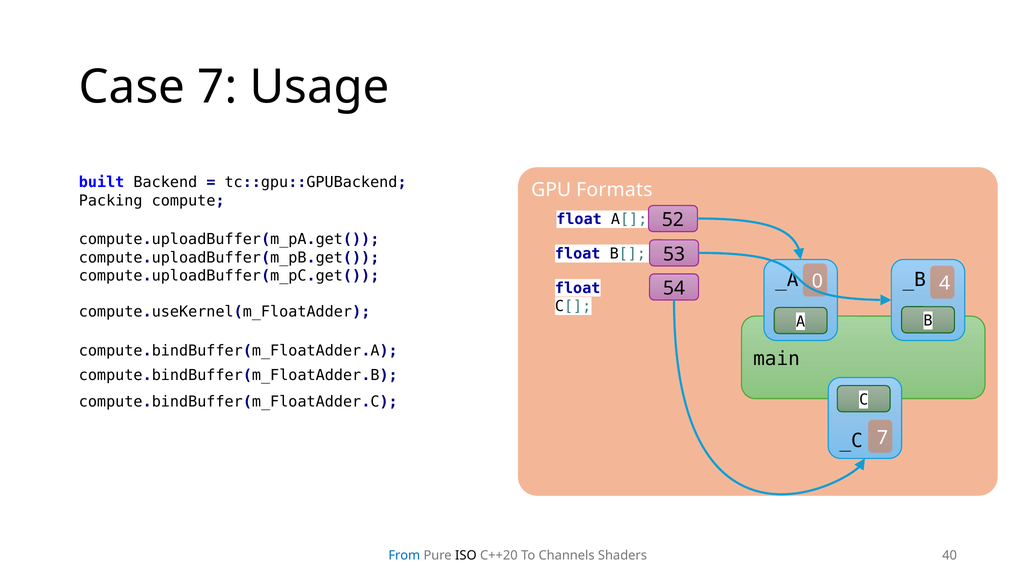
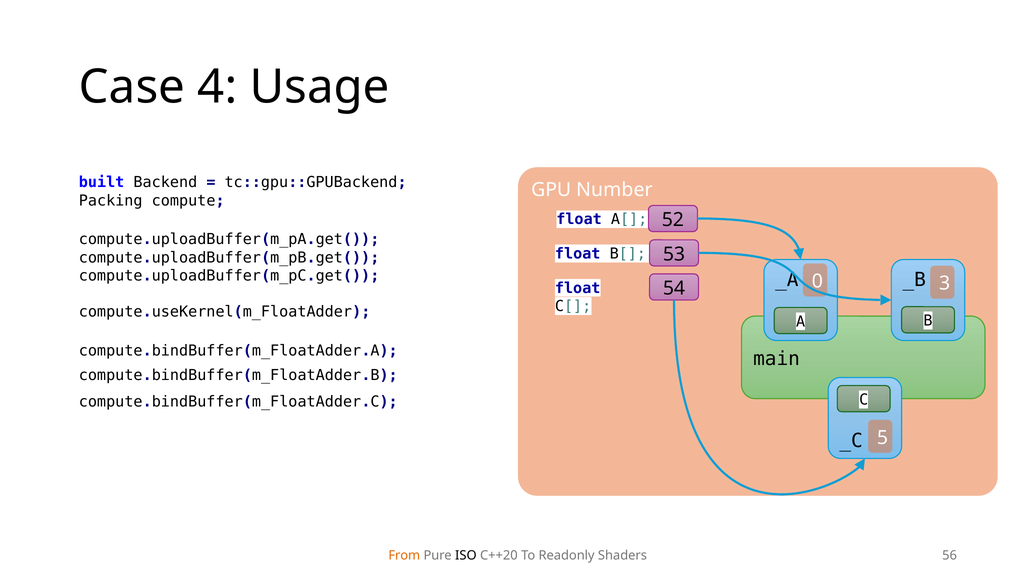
Case 7: 7 -> 4
Formats: Formats -> Number
4: 4 -> 3
_C 7: 7 -> 5
From colour: blue -> orange
Channels: Channels -> Readonly
40: 40 -> 56
